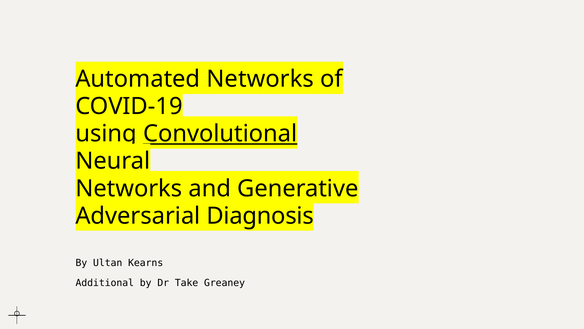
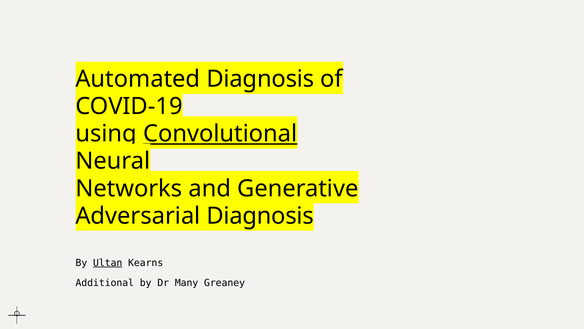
Networks at (260, 79): Networks -> Diagnosis
Ultan underline: none -> present
Take: Take -> Many
